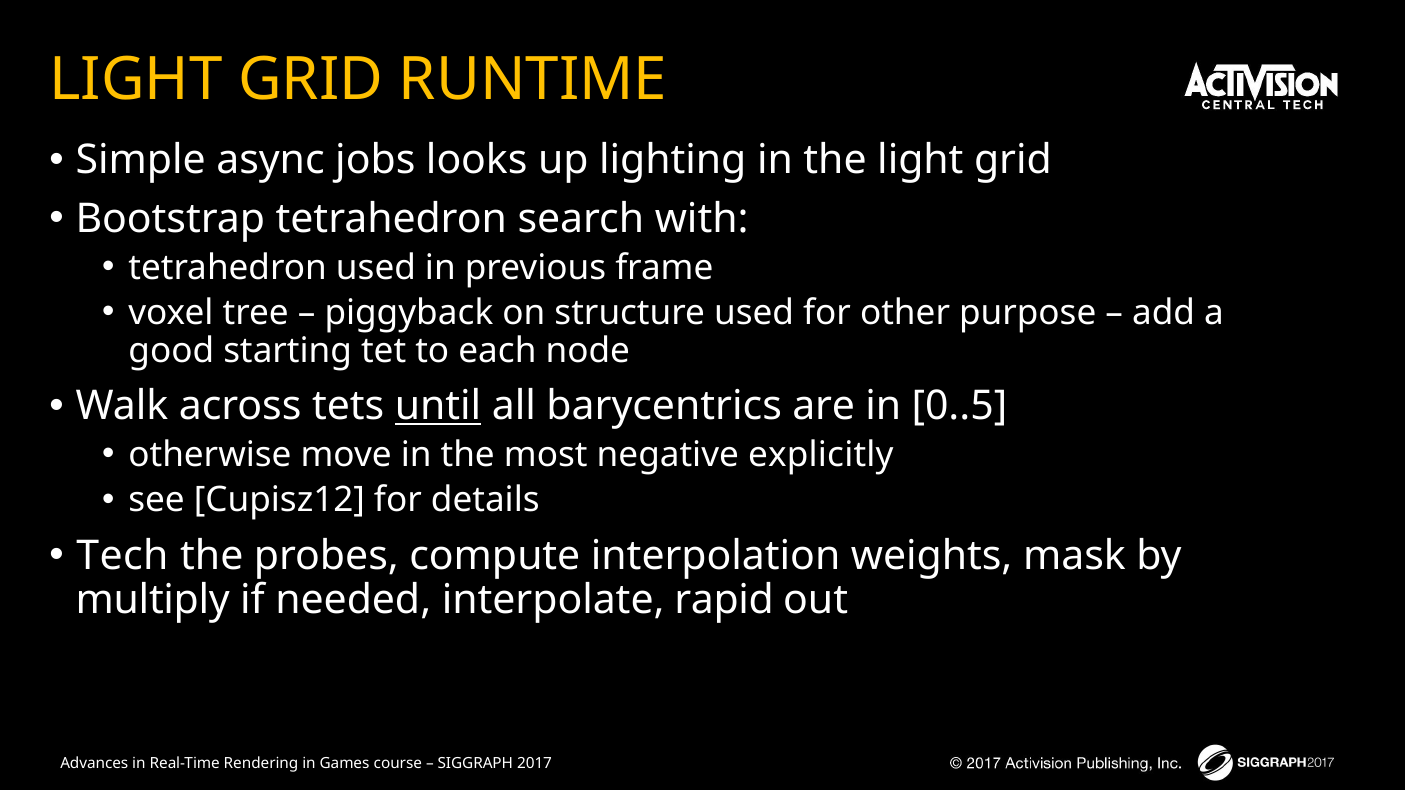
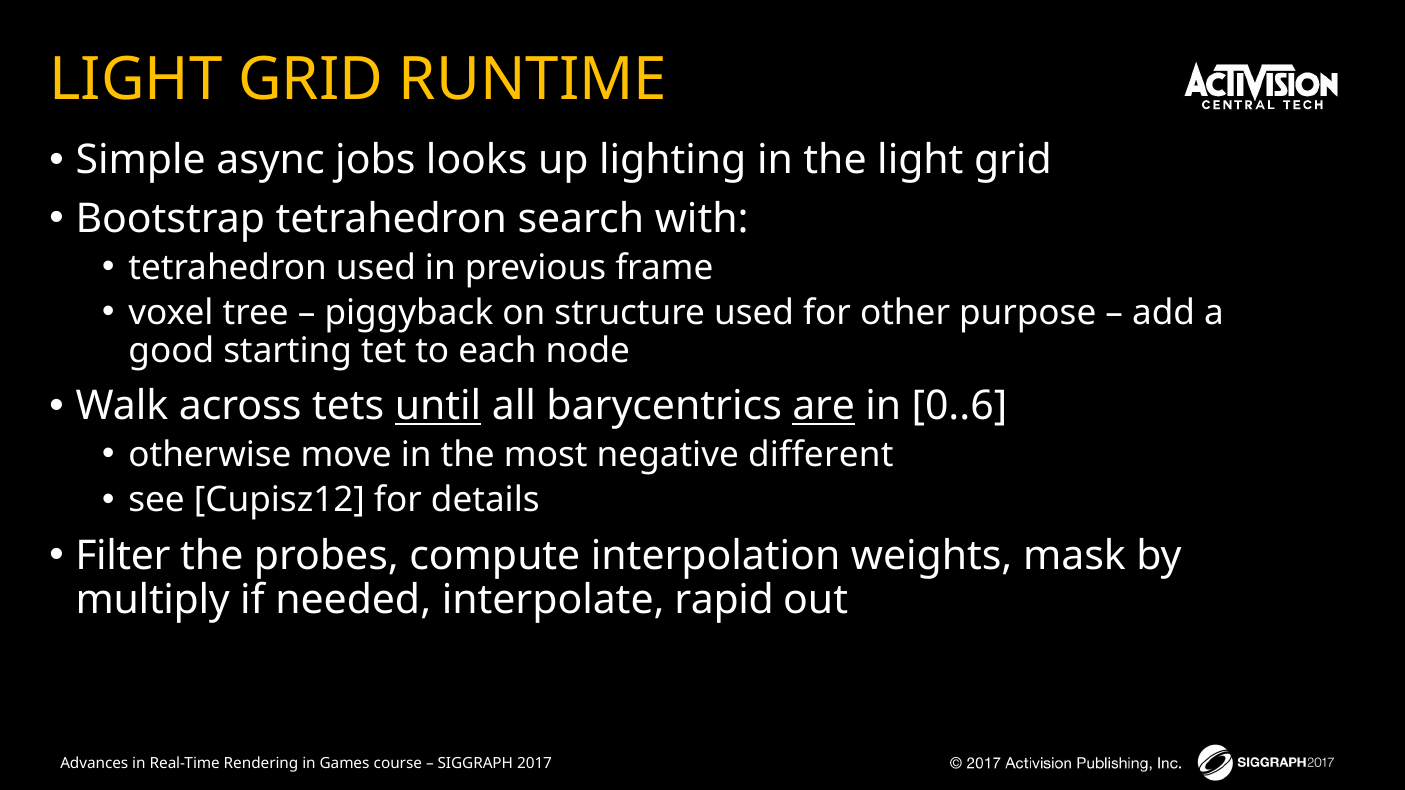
are underline: none -> present
0..5: 0..5 -> 0..6
explicitly: explicitly -> different
Tech: Tech -> Filter
